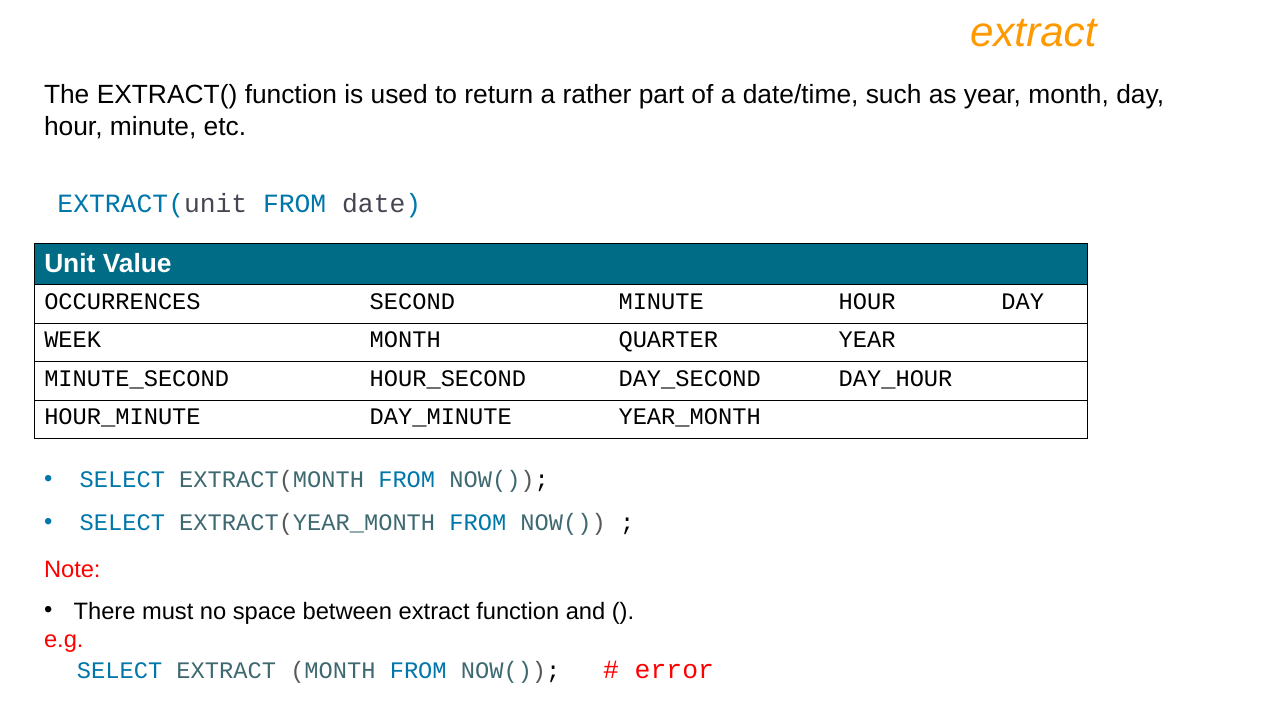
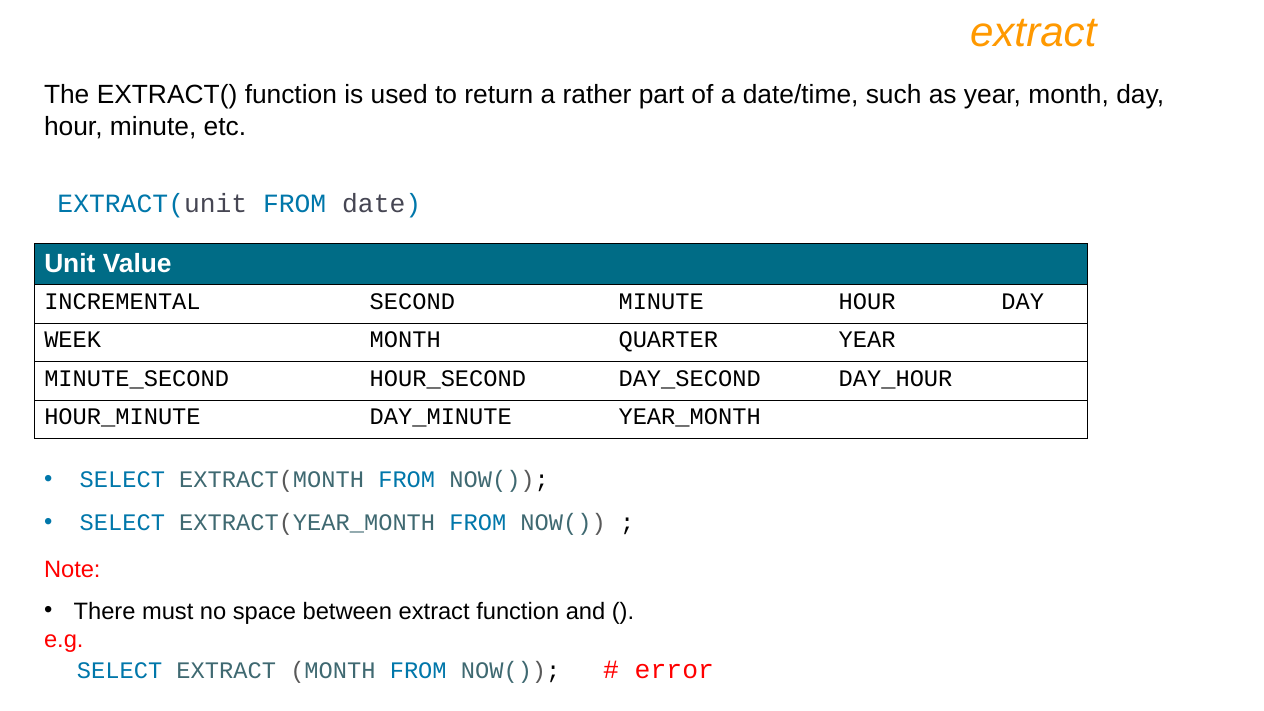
OCCURRENCES: OCCURRENCES -> INCREMENTAL
